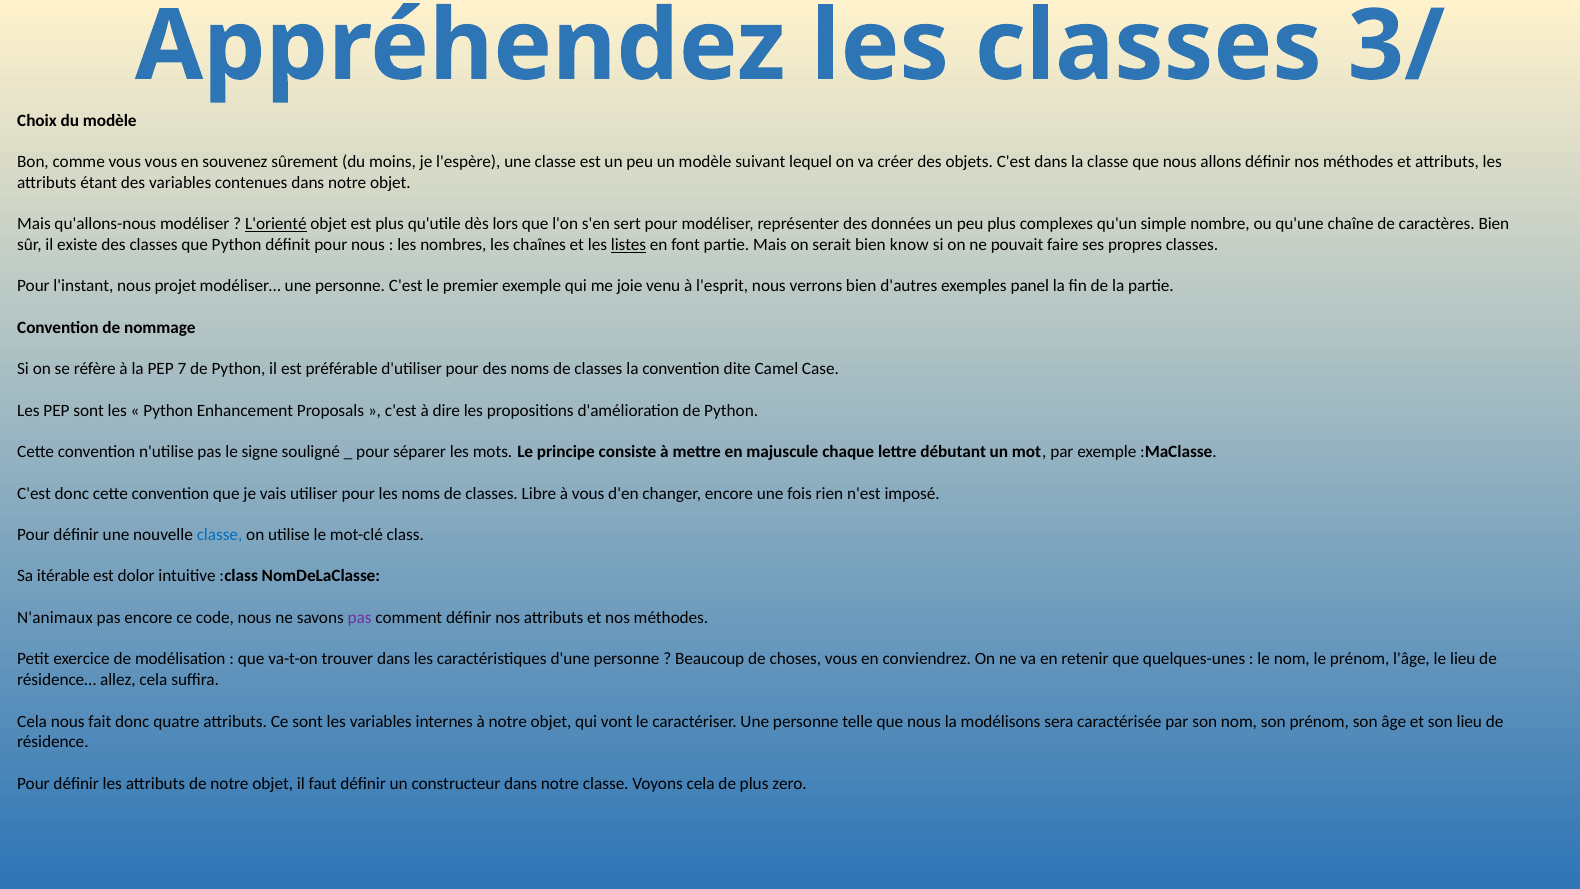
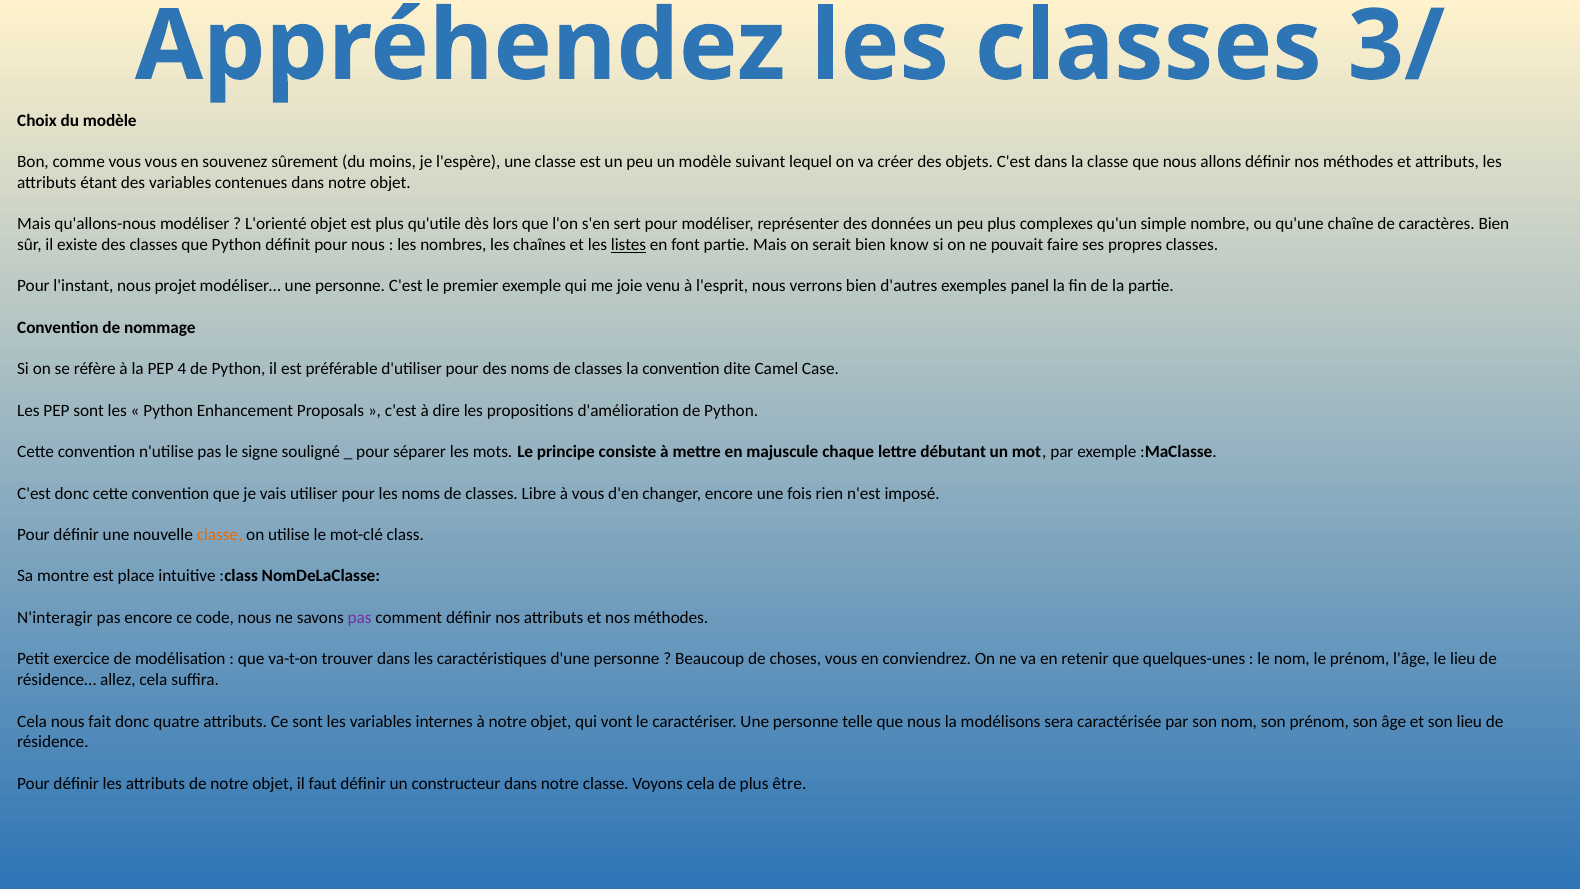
L'orienté underline: present -> none
7: 7 -> 4
classe at (220, 535) colour: blue -> orange
itérable: itérable -> montre
dolor: dolor -> place
N'animaux: N'animaux -> N'interagir
zero: zero -> être
